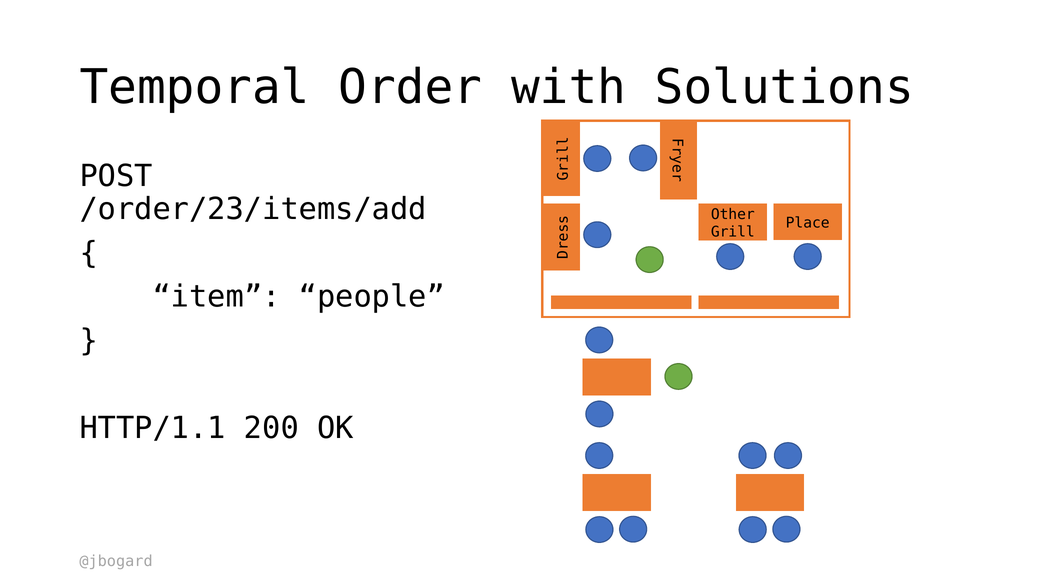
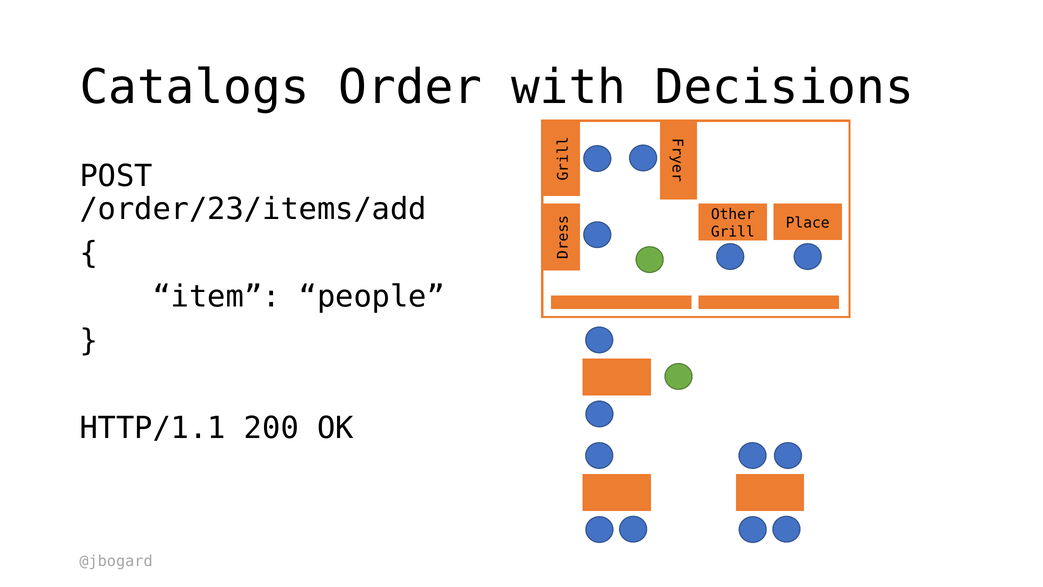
Temporal: Temporal -> Catalogs
Solutions: Solutions -> Decisions
